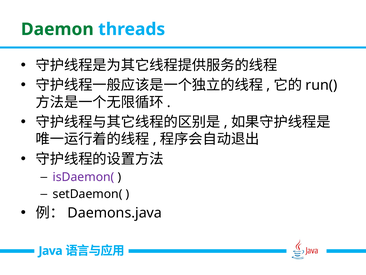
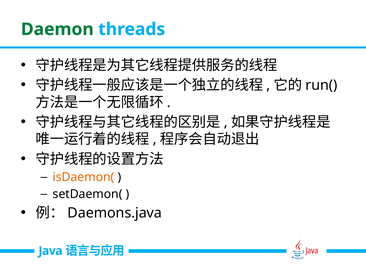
isDaemon( colour: purple -> orange
